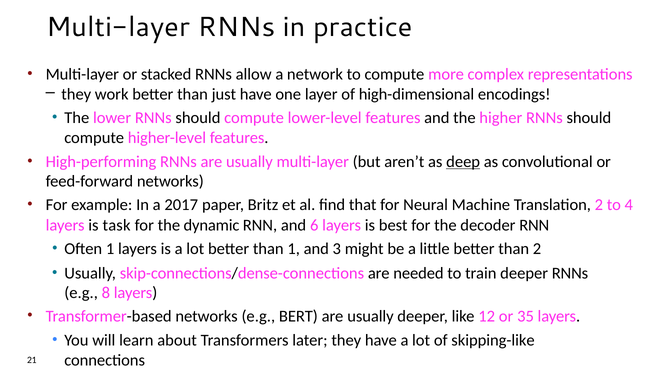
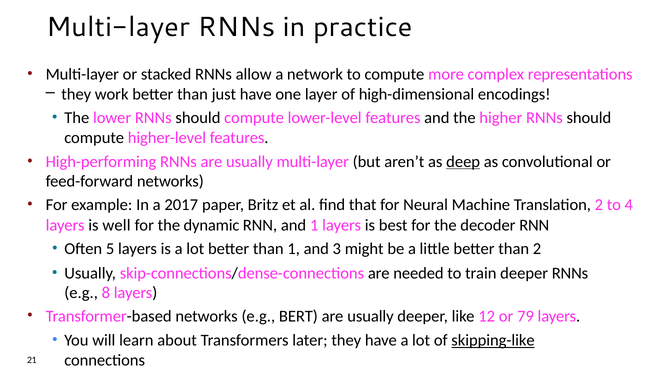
task: task -> well
and 6: 6 -> 1
Often 1: 1 -> 5
35: 35 -> 79
skipping-like underline: none -> present
